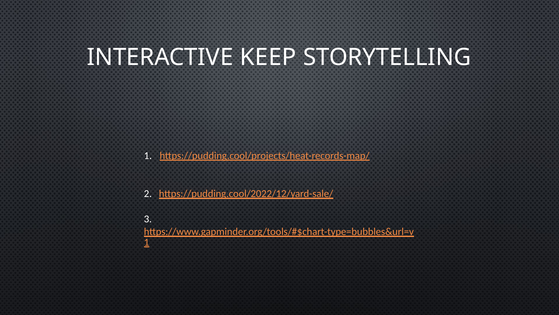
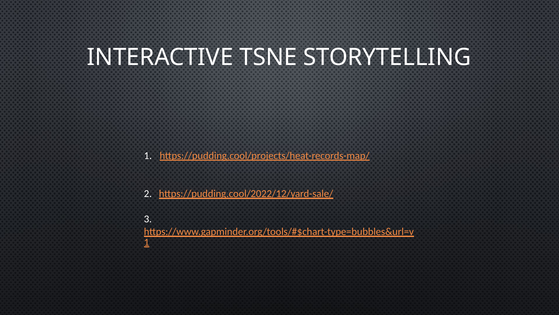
KEEP: KEEP -> TSNE
